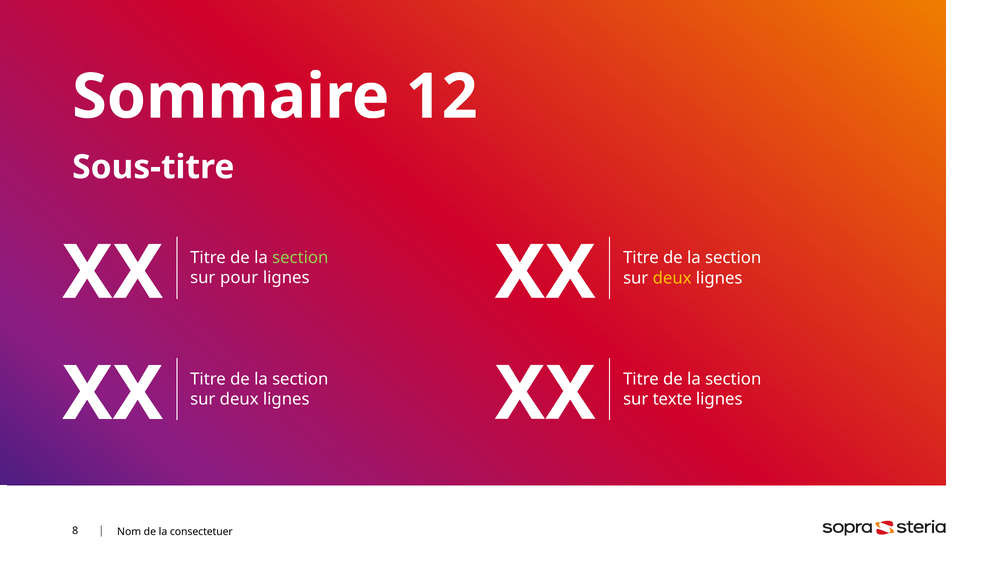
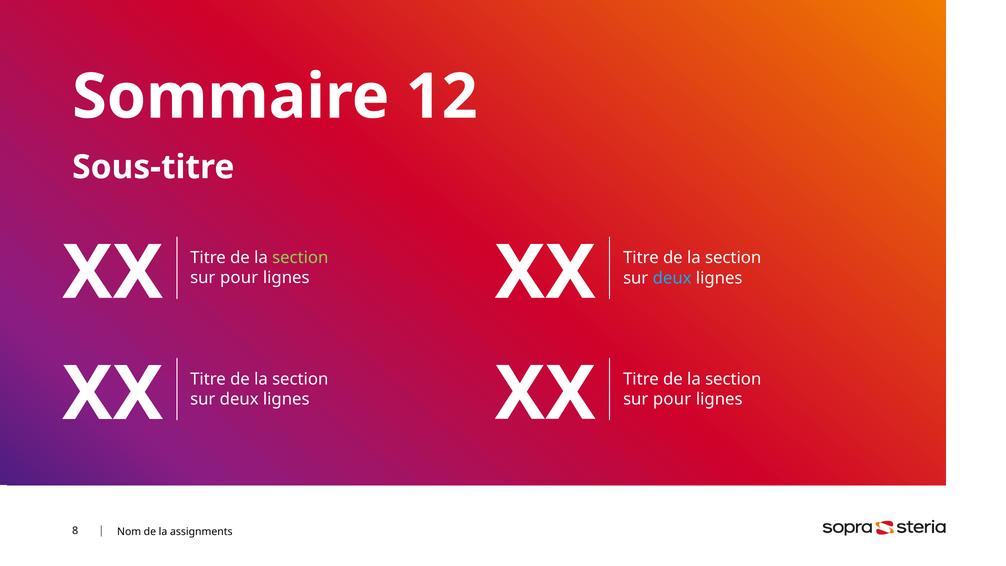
deux at (672, 278) colour: yellow -> light blue
texte at (672, 399): texte -> pour
consectetuer: consectetuer -> assignments
